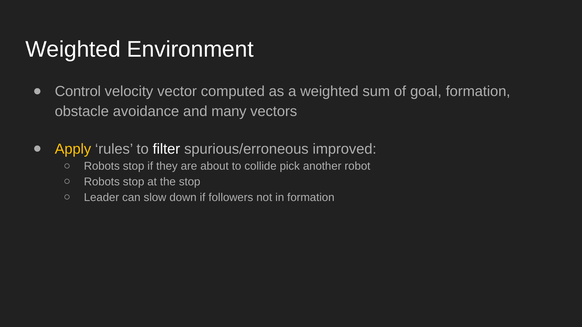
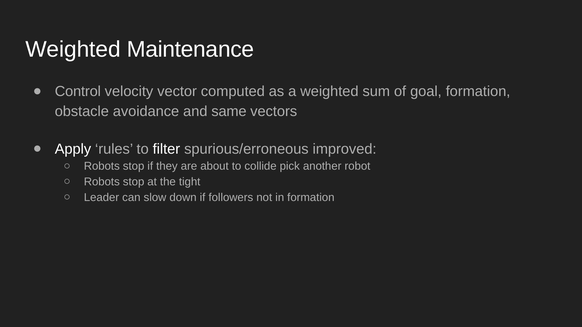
Environment: Environment -> Maintenance
many: many -> same
Apply colour: yellow -> white
the stop: stop -> tight
